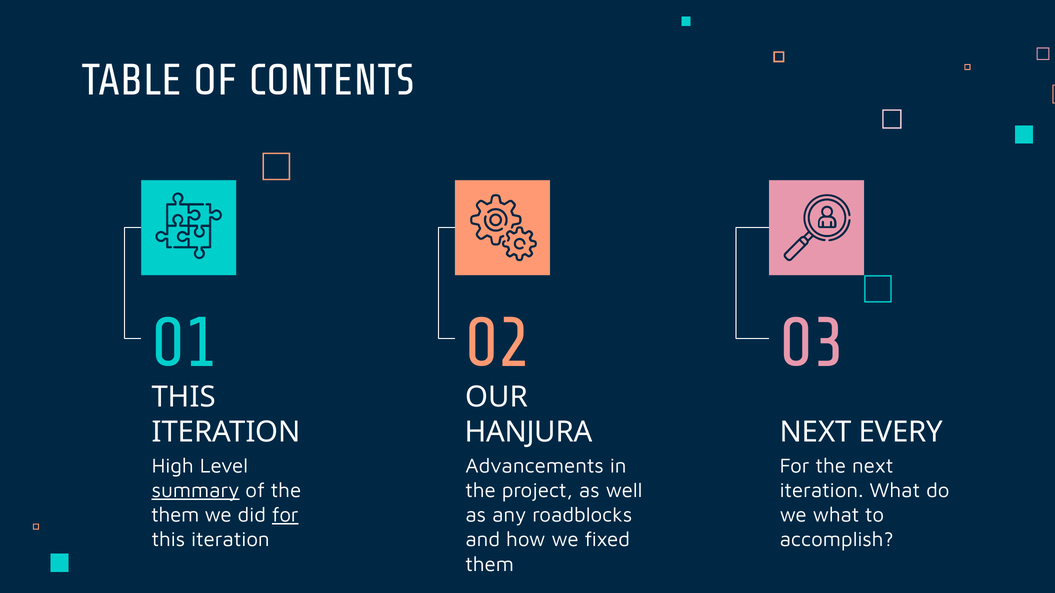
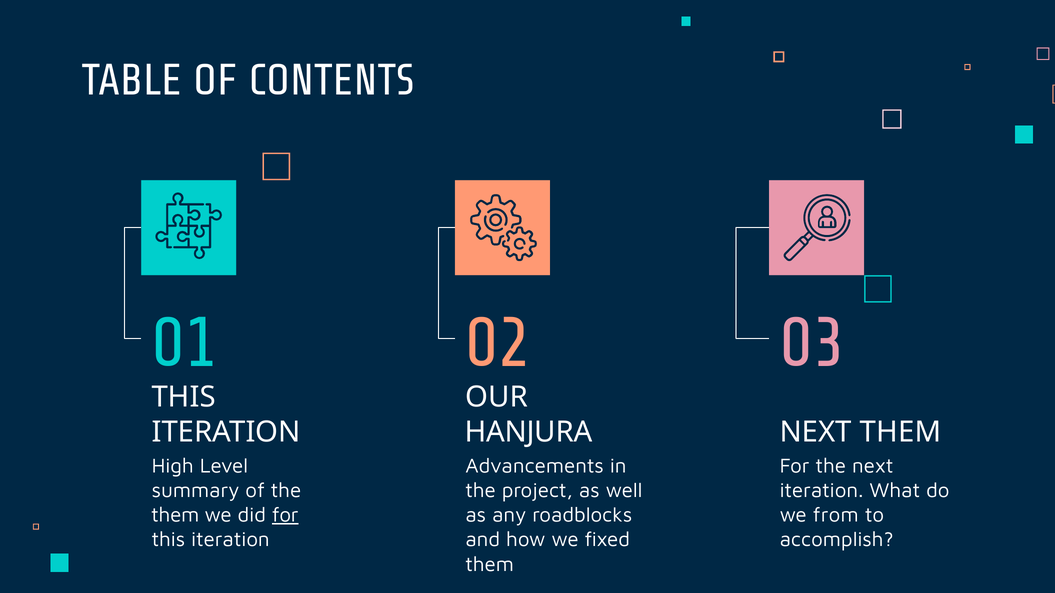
NEXT EVERY: EVERY -> THEM
summary underline: present -> none
we what: what -> from
